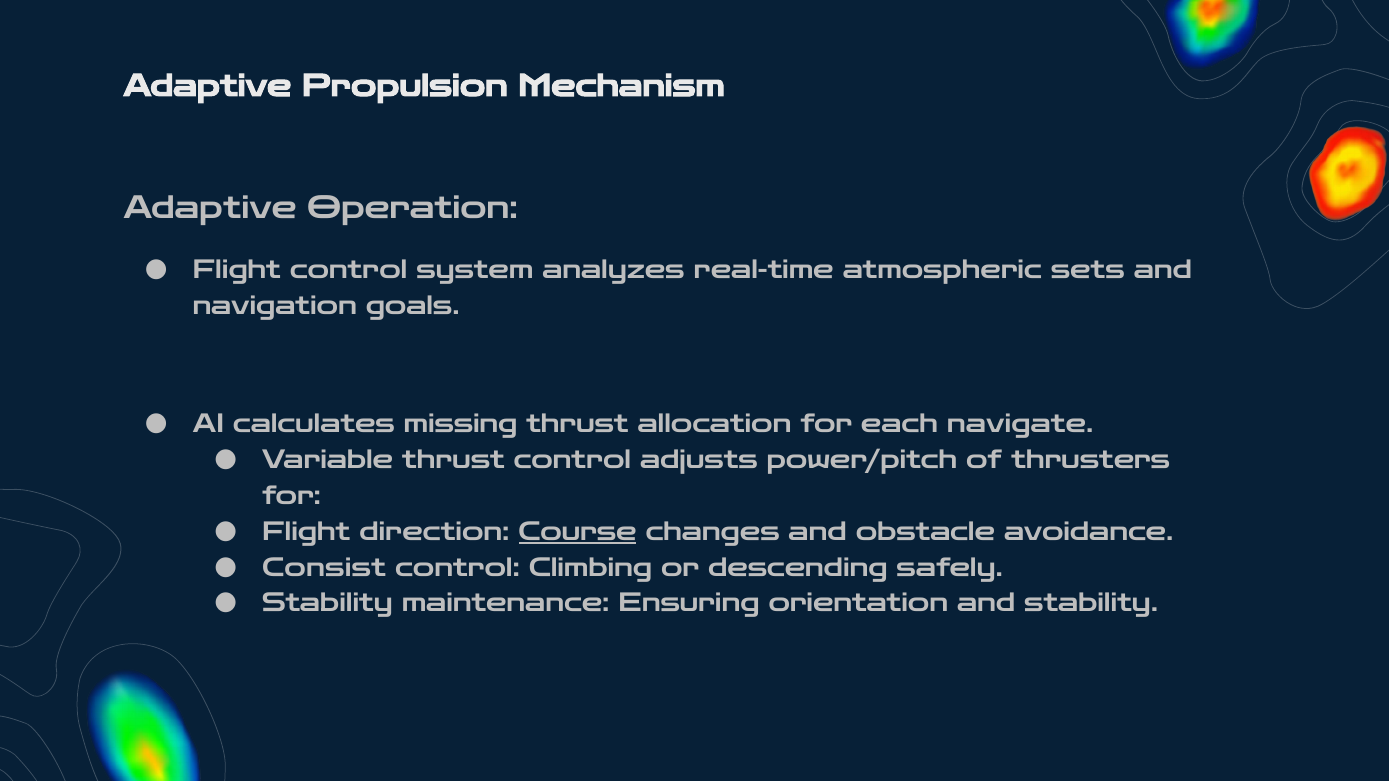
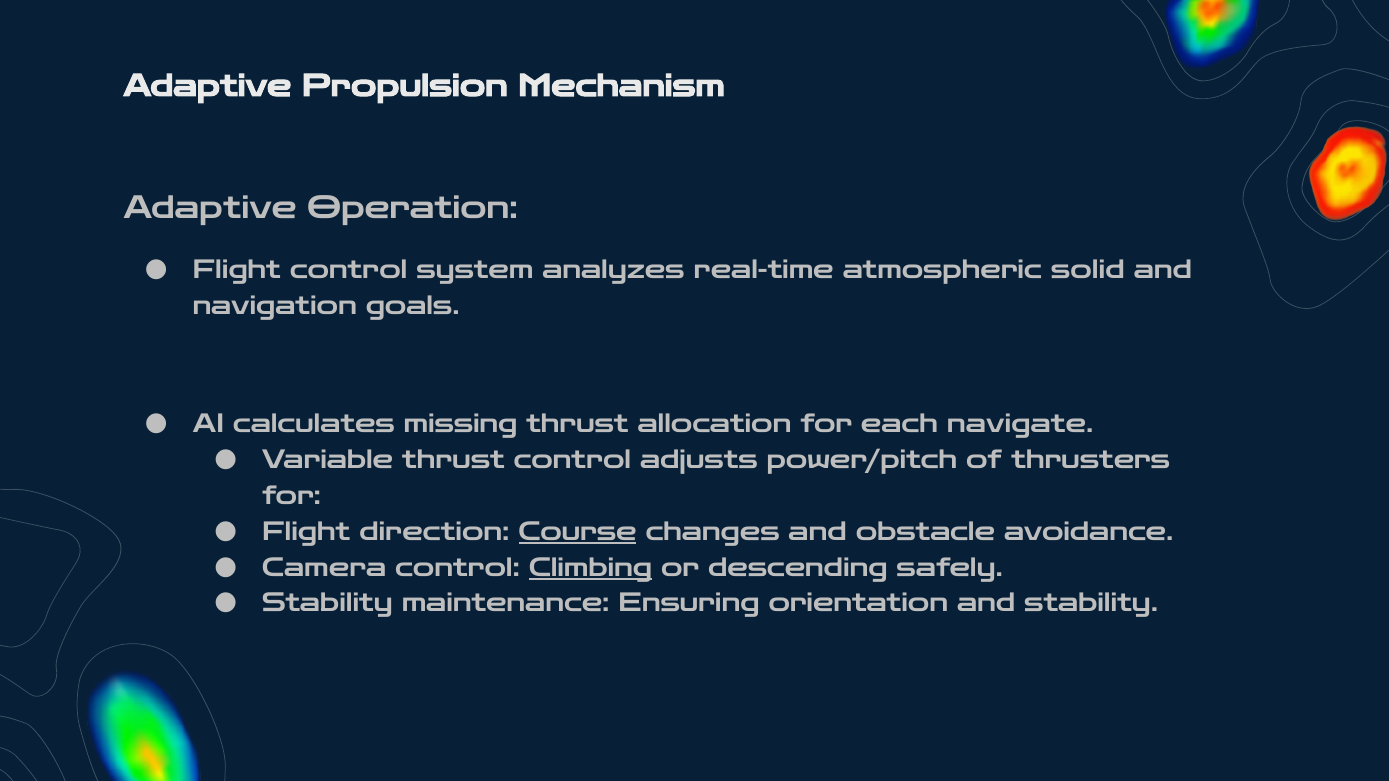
sets: sets -> solid
Consist: Consist -> Camera
Climbing underline: none -> present
